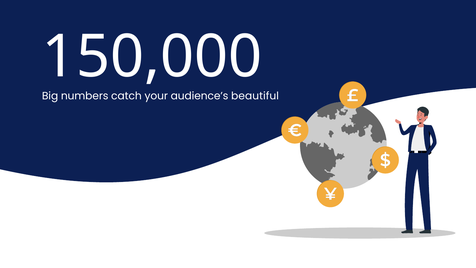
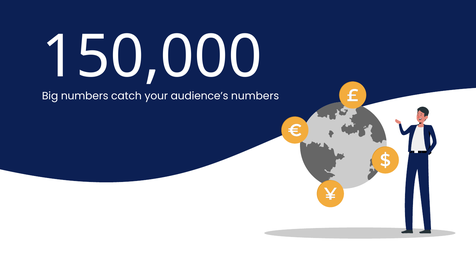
beautiful at (255, 96): beautiful -> numbers
